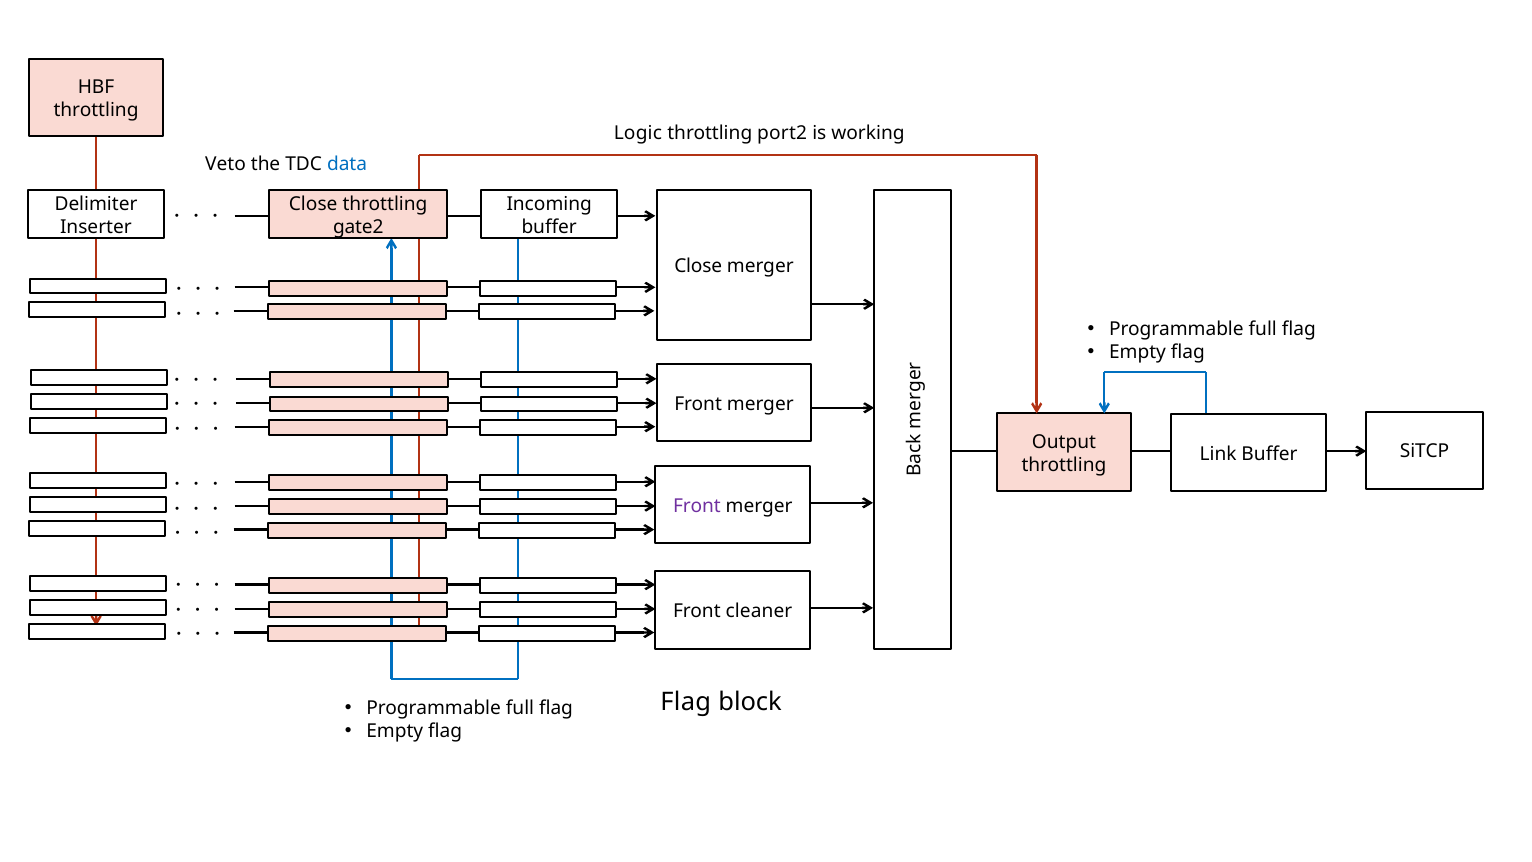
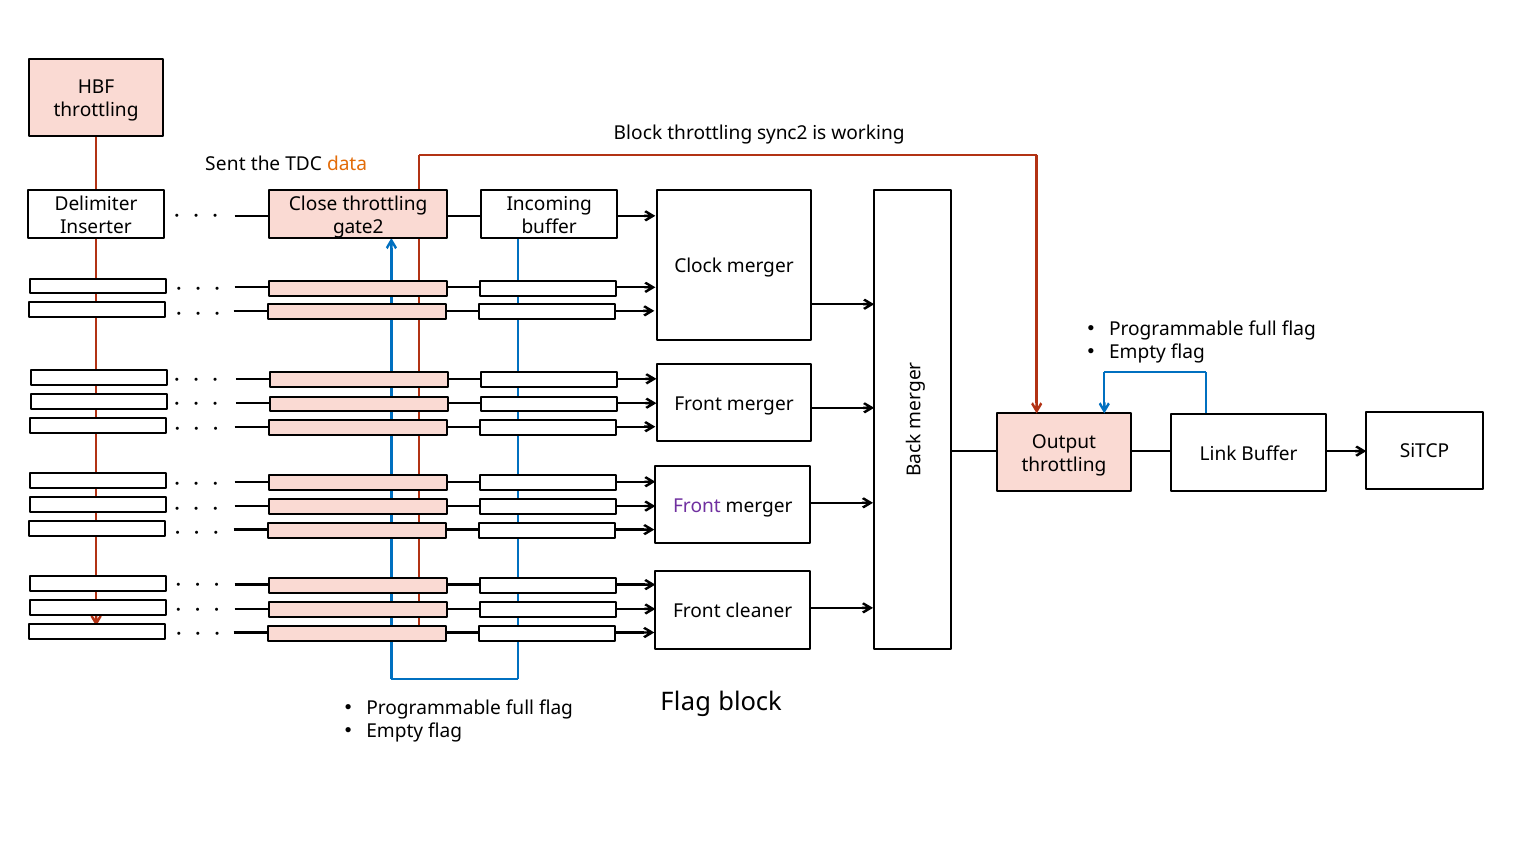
Logic at (638, 133): Logic -> Block
port2: port2 -> sync2
Veto: Veto -> Sent
data colour: blue -> orange
Close at (698, 266): Close -> Clock
